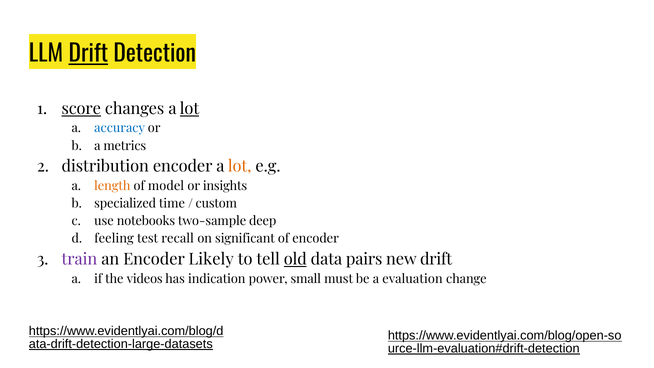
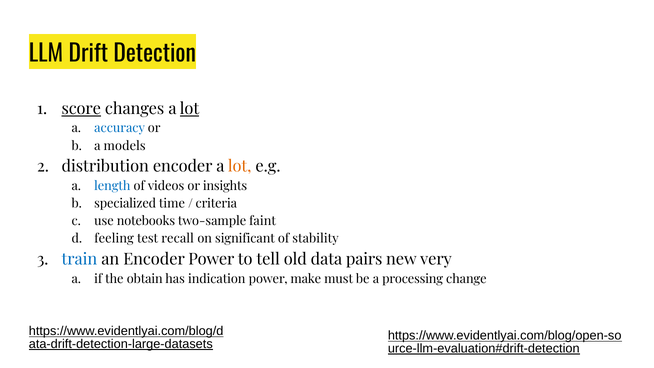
Drift at (88, 54) underline: present -> none
metrics: metrics -> models
length colour: orange -> blue
model: model -> videos
custom: custom -> criteria
deep: deep -> faint
of encoder: encoder -> stability
train colour: purple -> blue
Encoder Likely: Likely -> Power
old underline: present -> none
new drift: drift -> very
videos: videos -> obtain
small: small -> make
evaluation: evaluation -> processing
